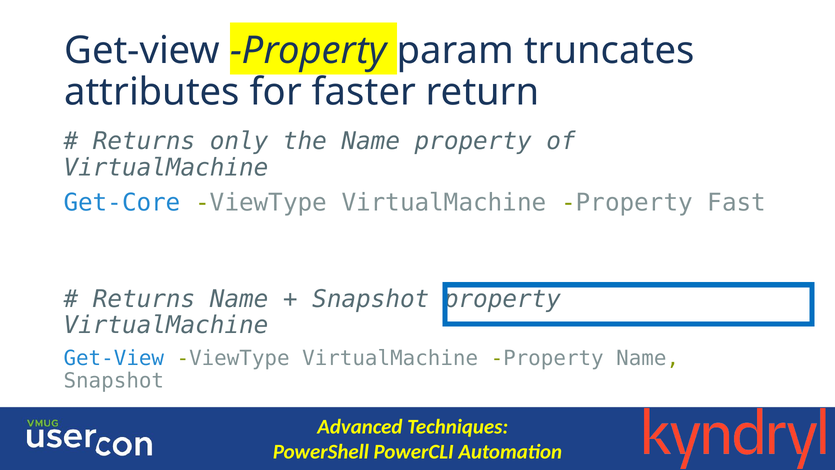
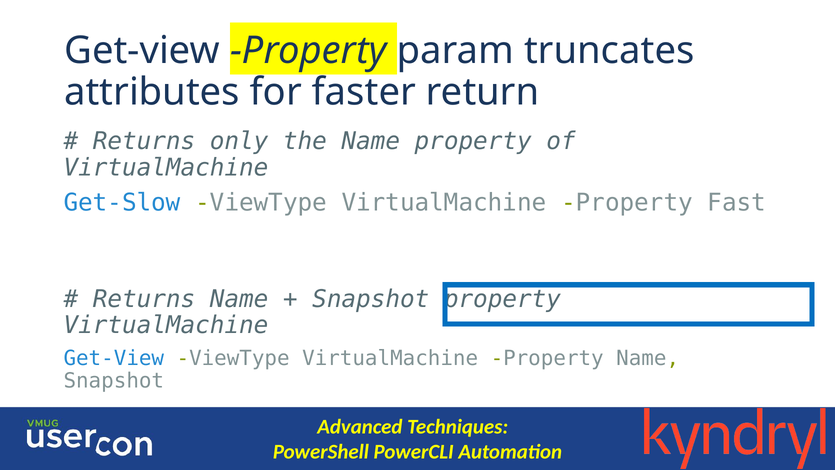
Get-Core: Get-Core -> Get-Slow
